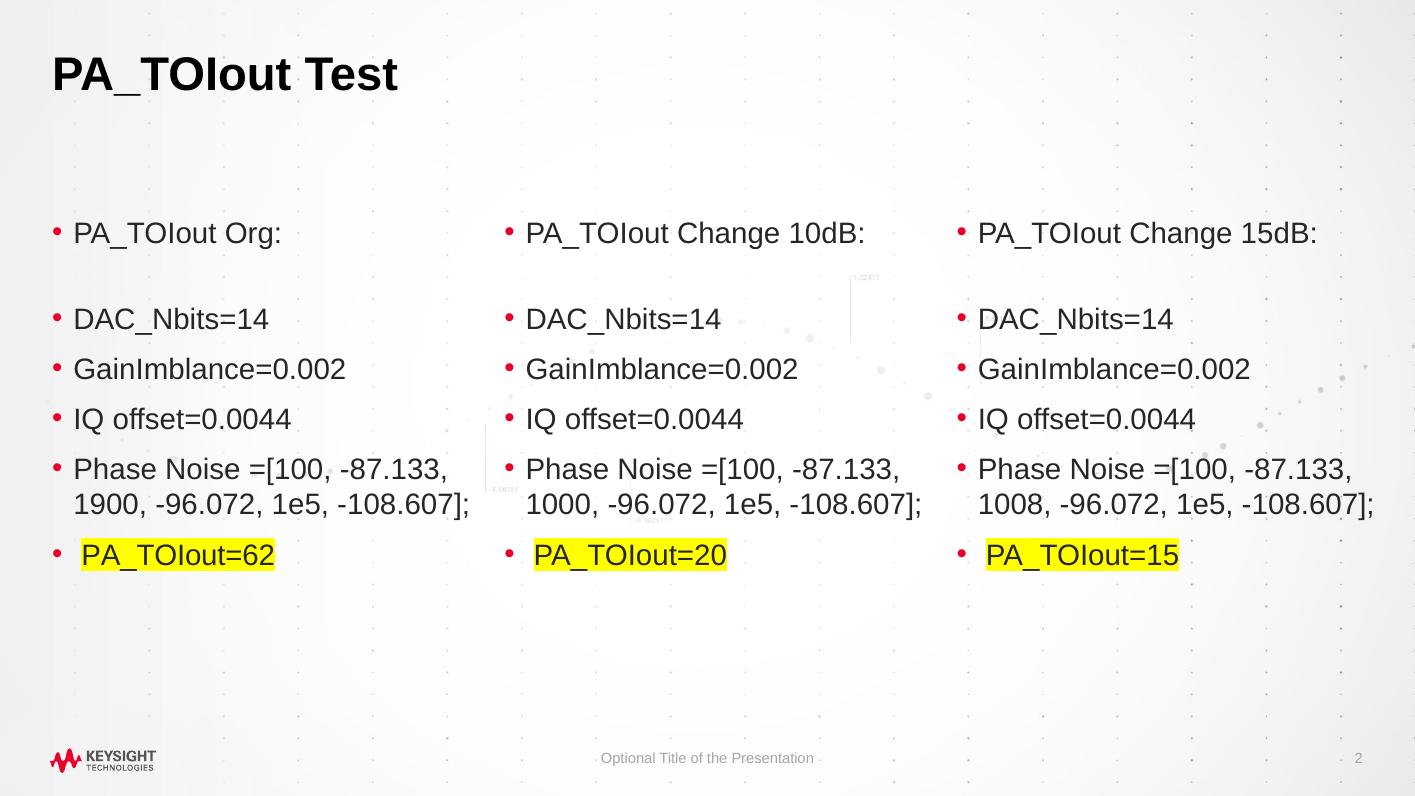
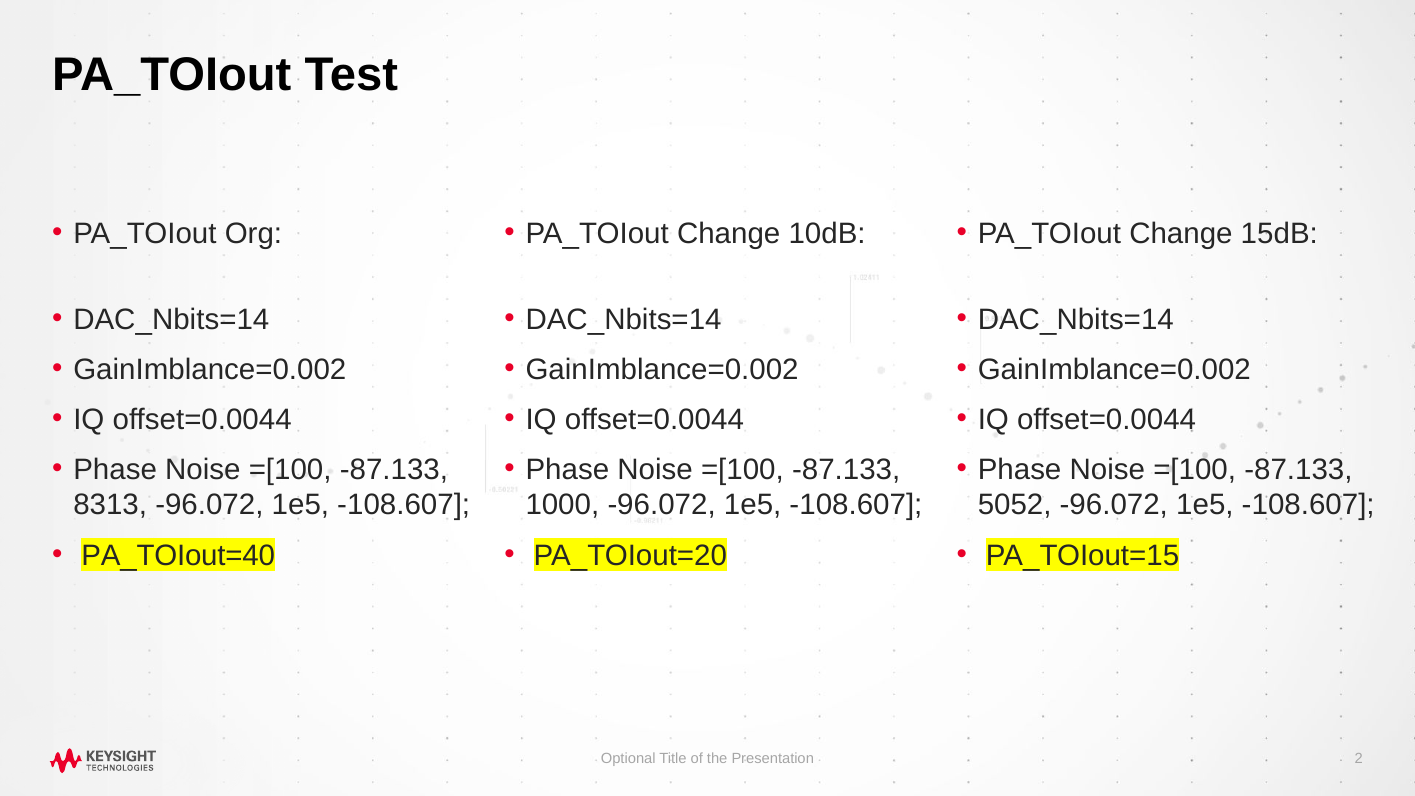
1900: 1900 -> 8313
1008: 1008 -> 5052
PA_TOIout=62: PA_TOIout=62 -> PA_TOIout=40
